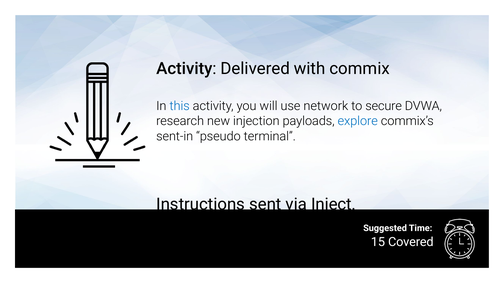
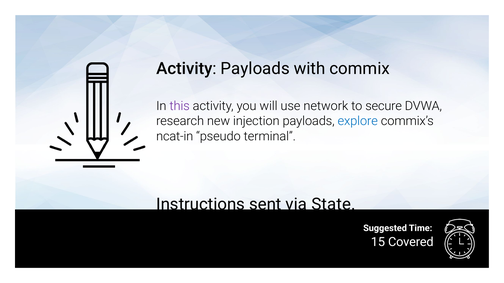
Activity Delivered: Delivered -> Payloads
this colour: blue -> purple
sent-in: sent-in -> ncat-in
Inject: Inject -> State
